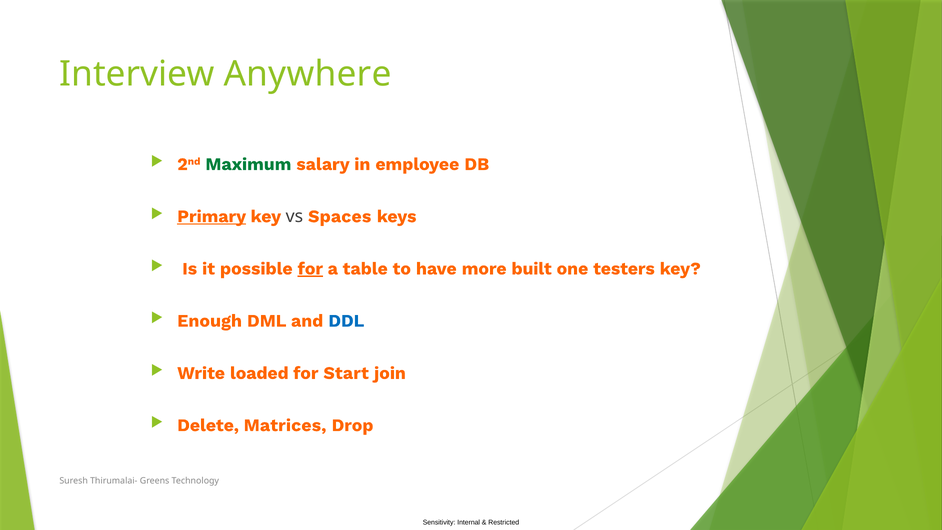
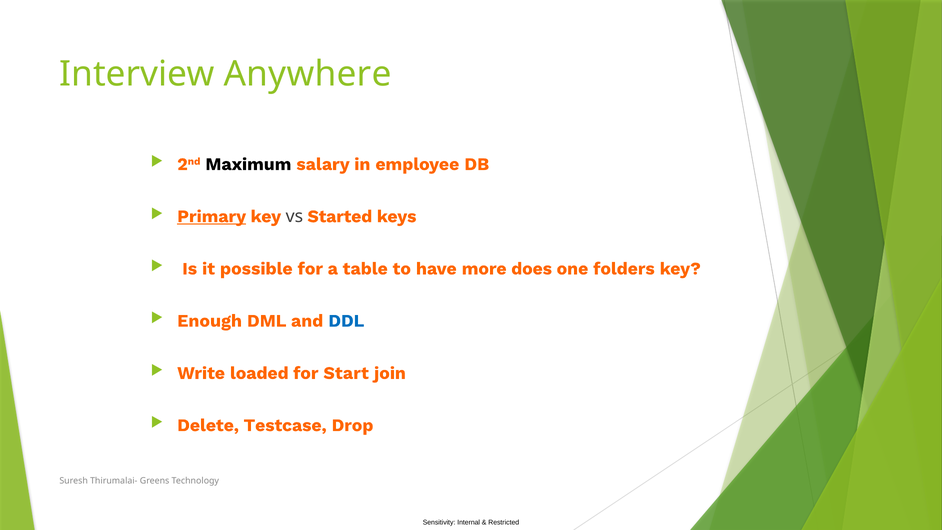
Maximum colour: green -> black
Spaces: Spaces -> Started
for at (310, 269) underline: present -> none
built: built -> does
testers: testers -> folders
Matrices: Matrices -> Testcase
